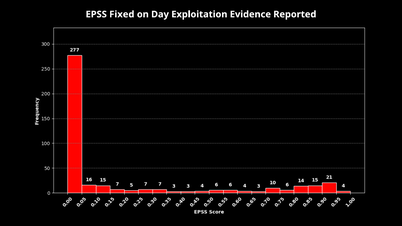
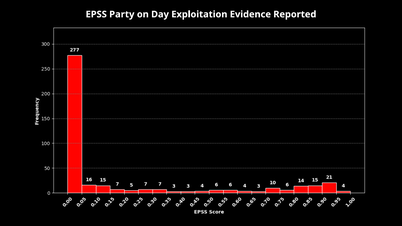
Fixed: Fixed -> Party
